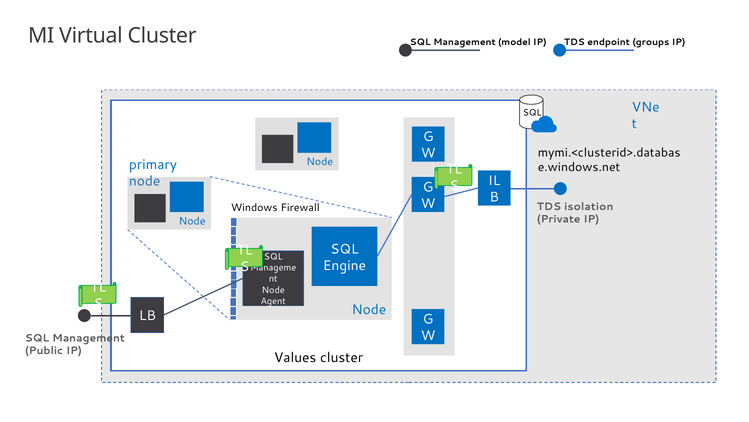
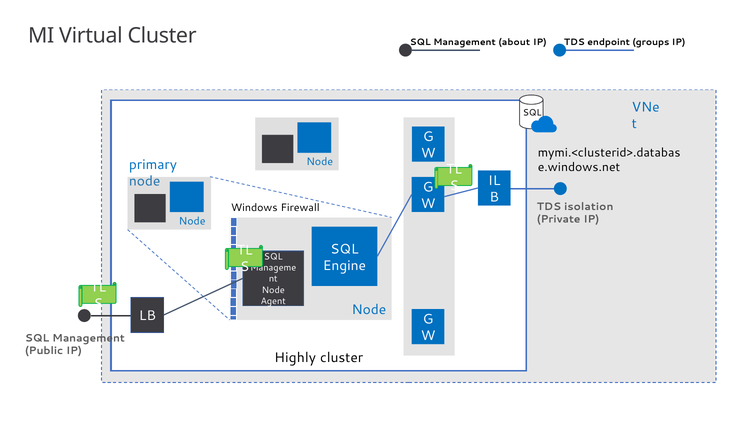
model: model -> about
Values: Values -> Highly
